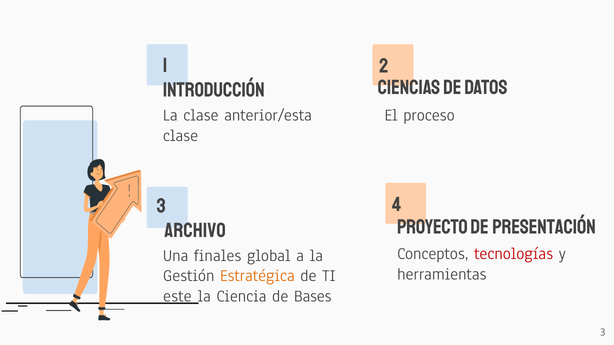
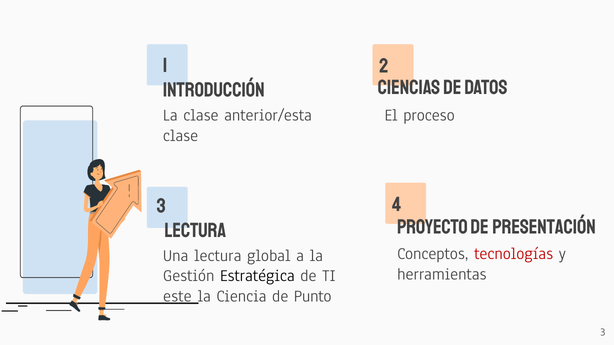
Archivo at (195, 231): Archivo -> Lectura
Una finales: finales -> lectura
Estratégica colour: orange -> black
Bases: Bases -> Punto
